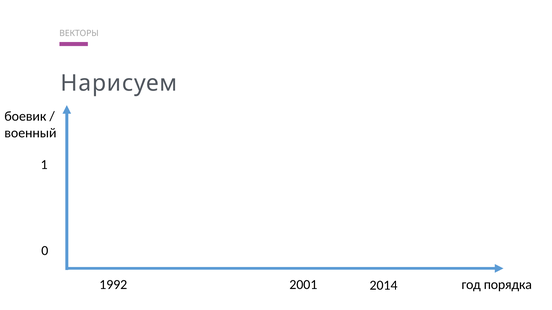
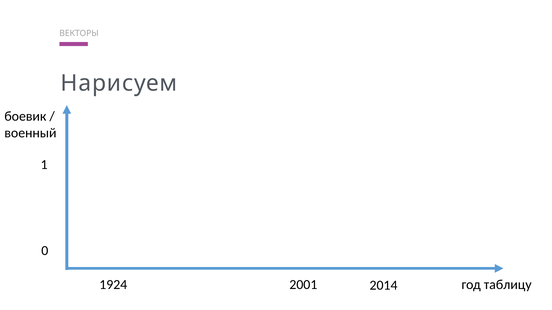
1992: 1992 -> 1924
порядка: порядка -> таблицу
